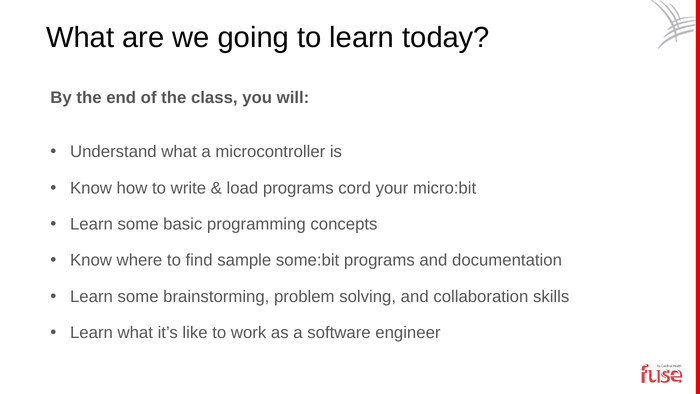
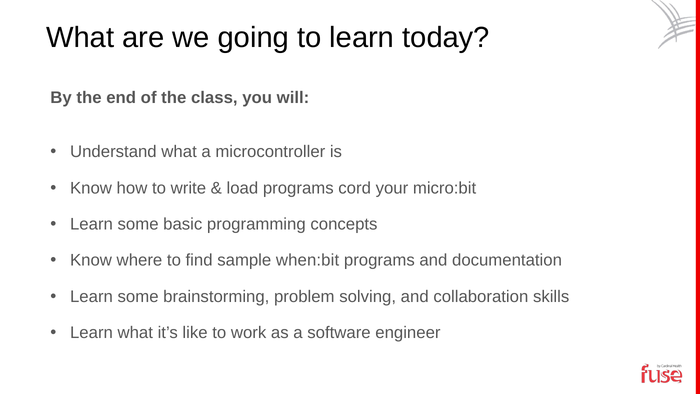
some:bit: some:bit -> when:bit
